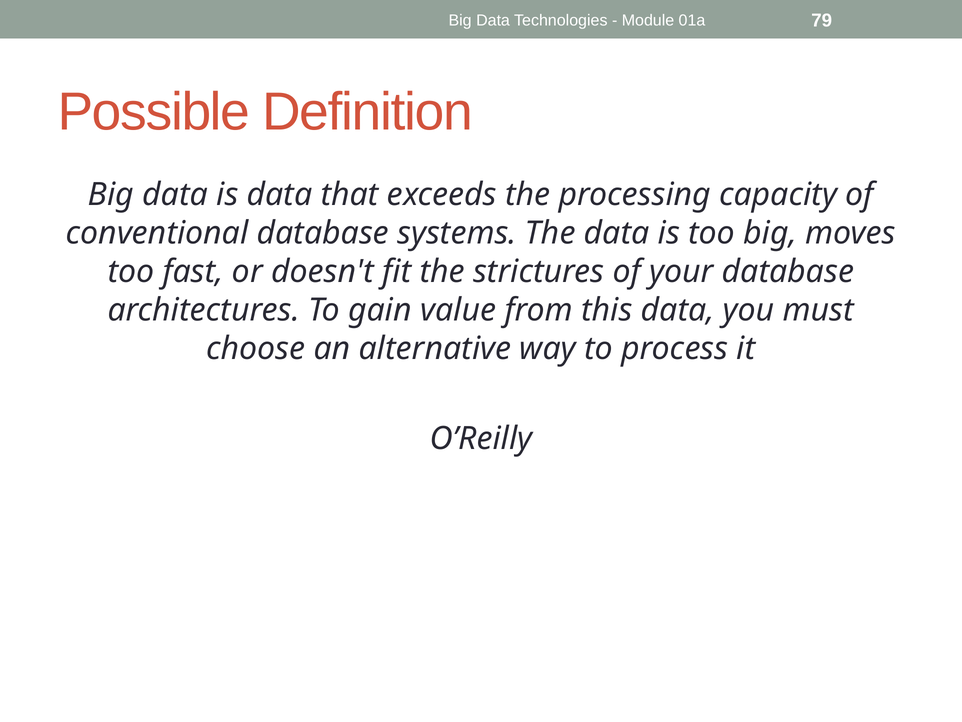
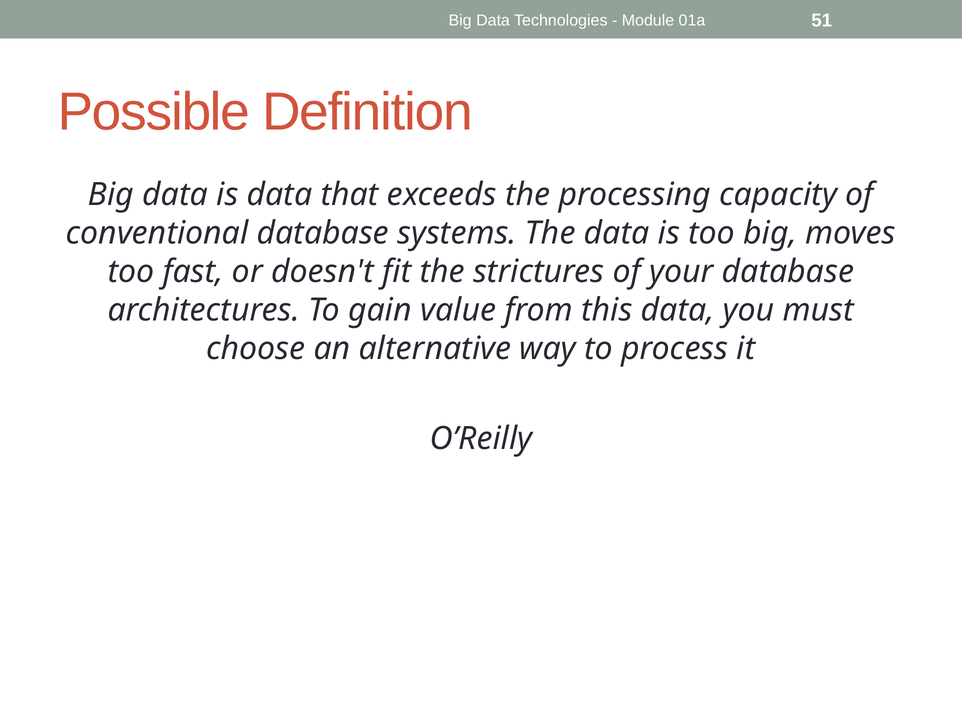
79: 79 -> 51
